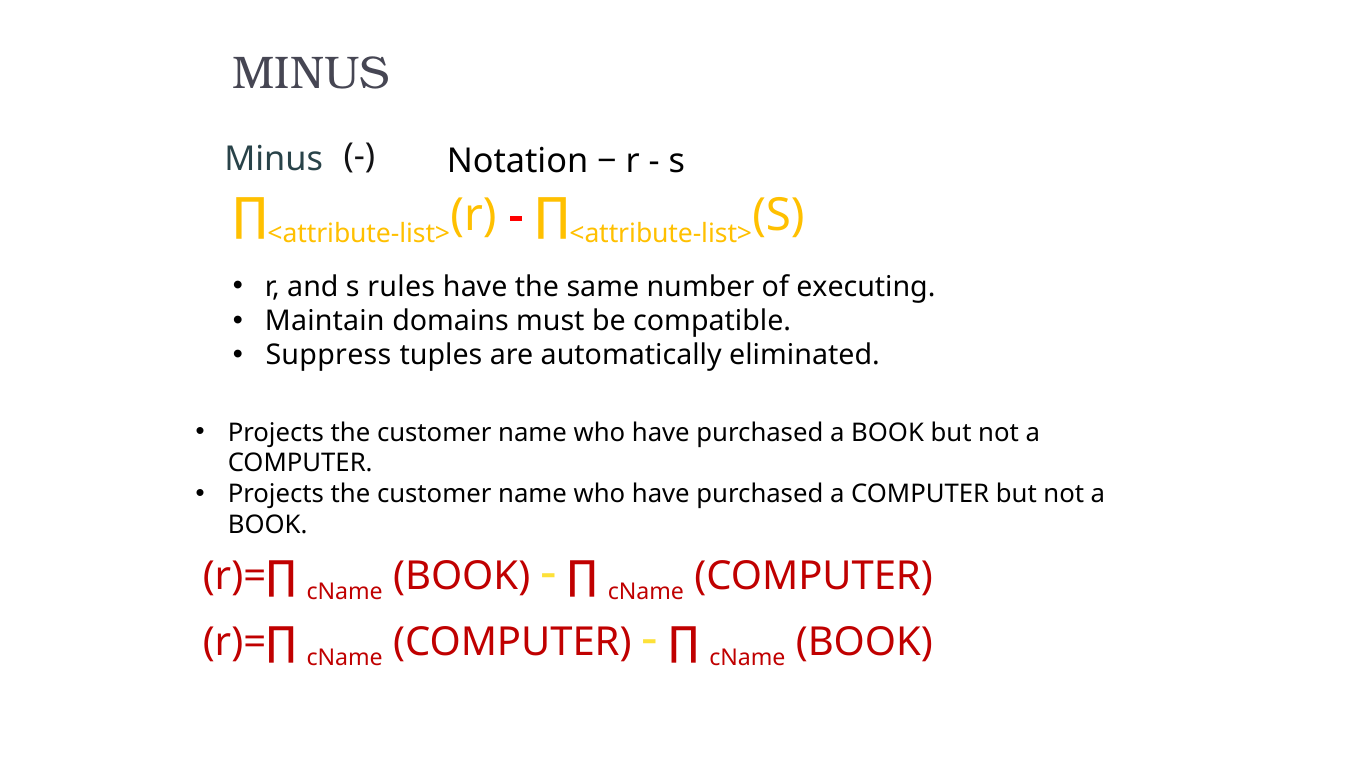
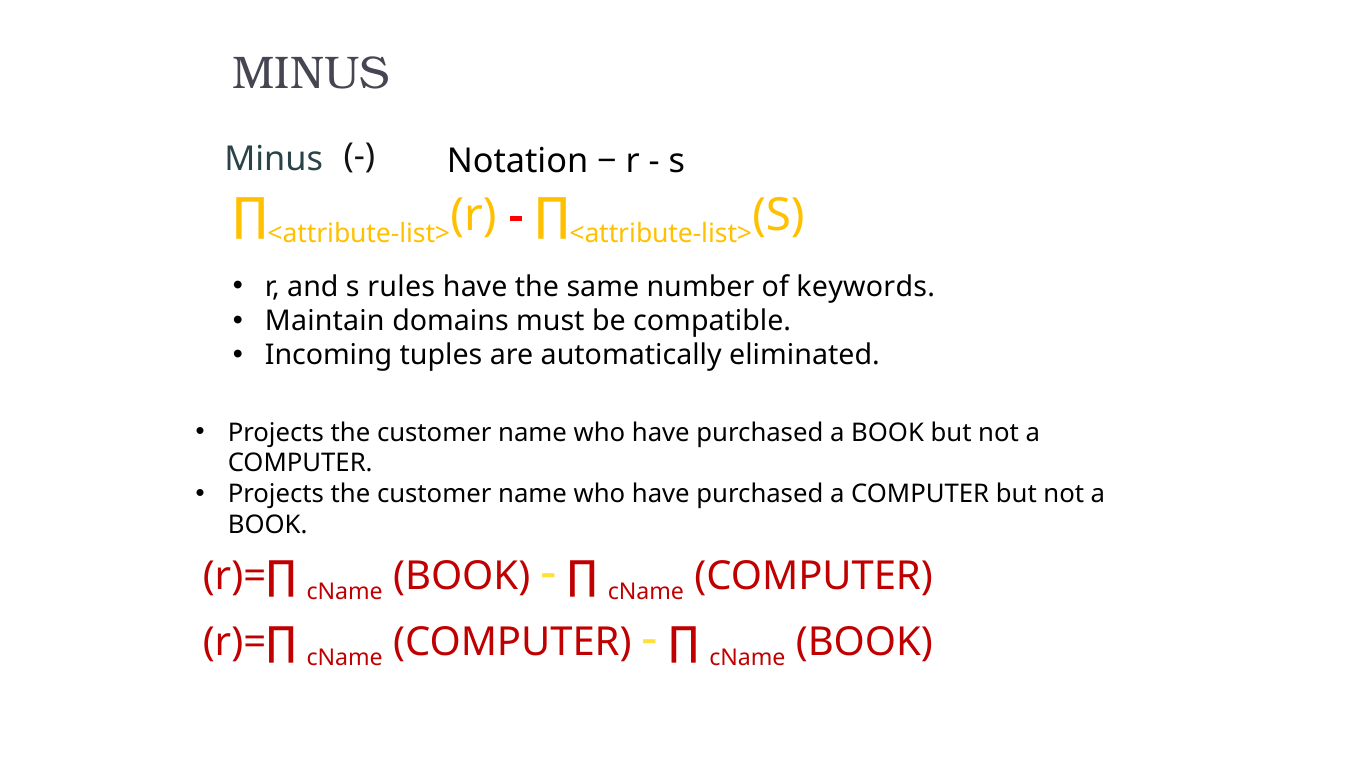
executing: executing -> keywords
Suppress: Suppress -> Incoming
